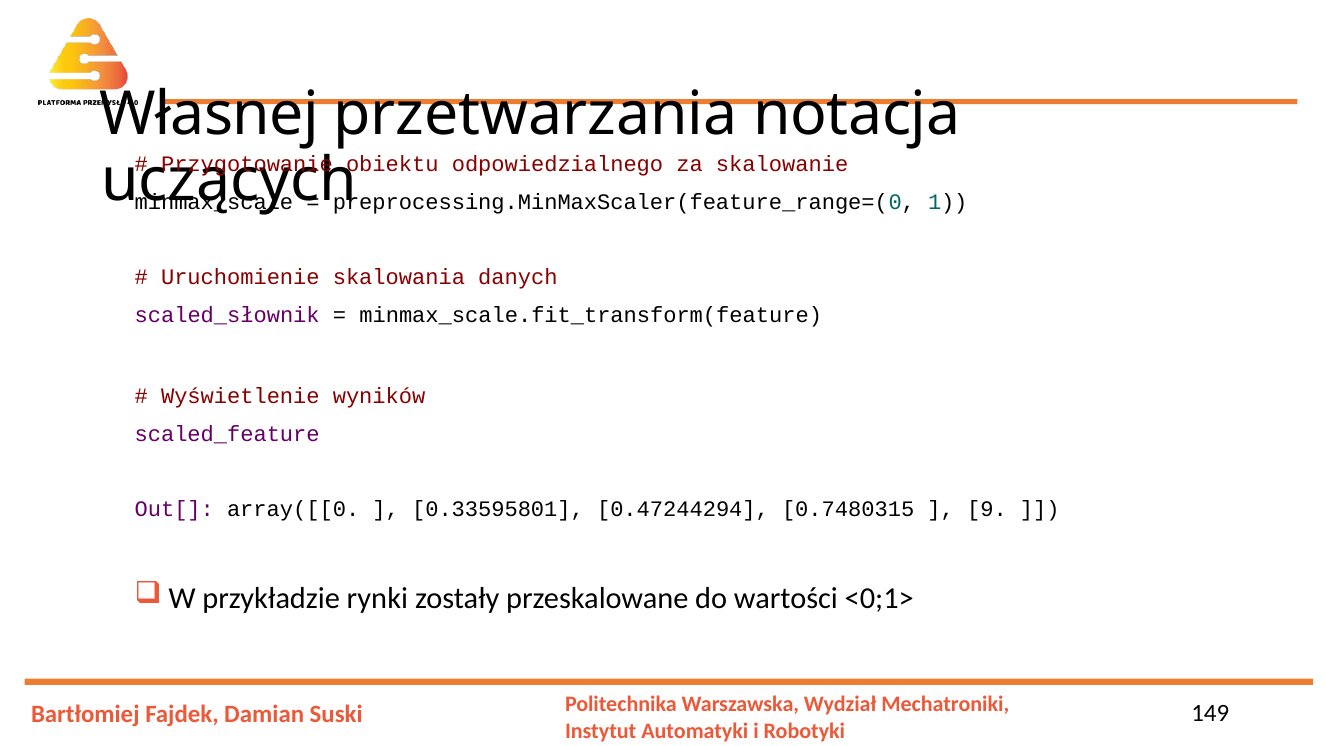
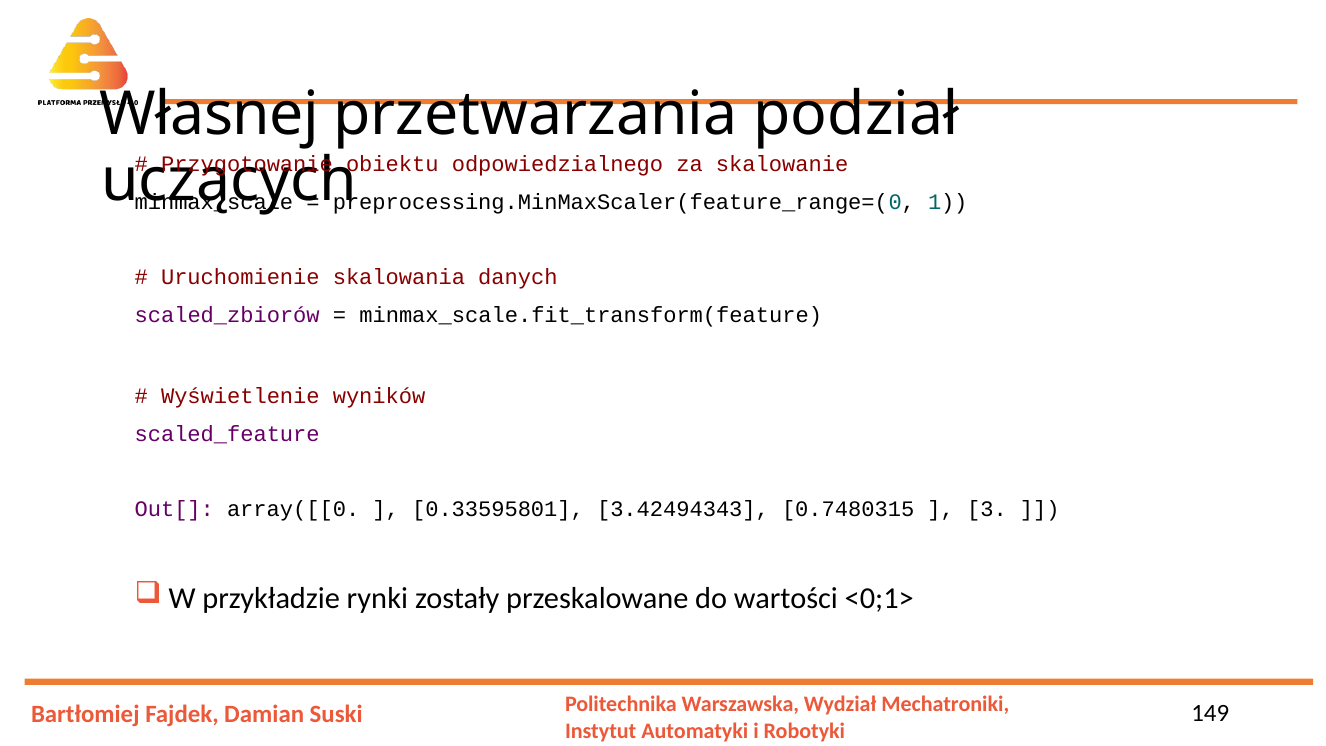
notacja: notacja -> podział
scaled_słownik: scaled_słownik -> scaled_zbiorów
0.47244294: 0.47244294 -> 3.42494343
9: 9 -> 3
